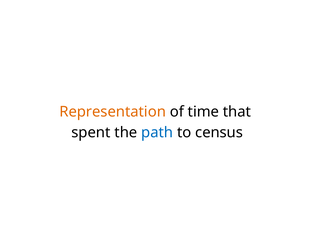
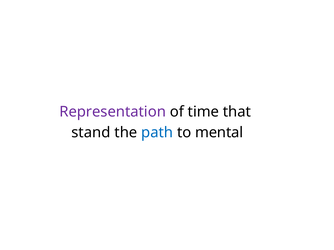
Representation colour: orange -> purple
spent: spent -> stand
census: census -> mental
